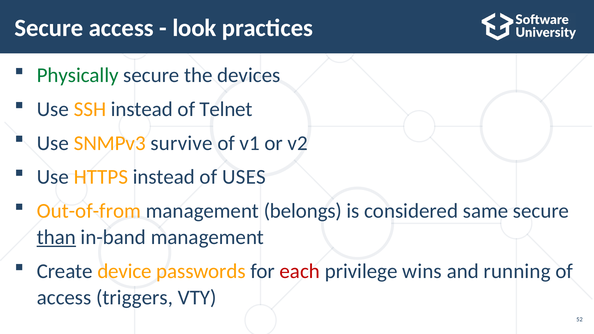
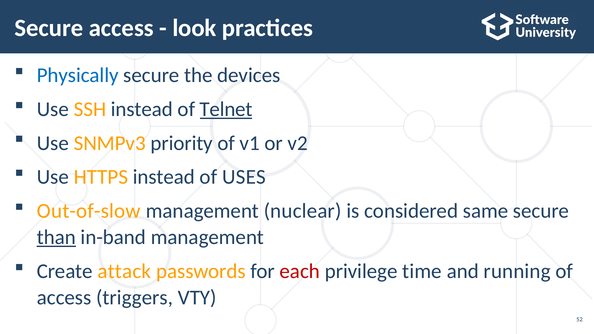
Physically colour: green -> blue
Telnet underline: none -> present
survive: survive -> priority
Out-of-from: Out-of-from -> Out-of-slow
belongs: belongs -> nuclear
device: device -> attack
wins: wins -> time
